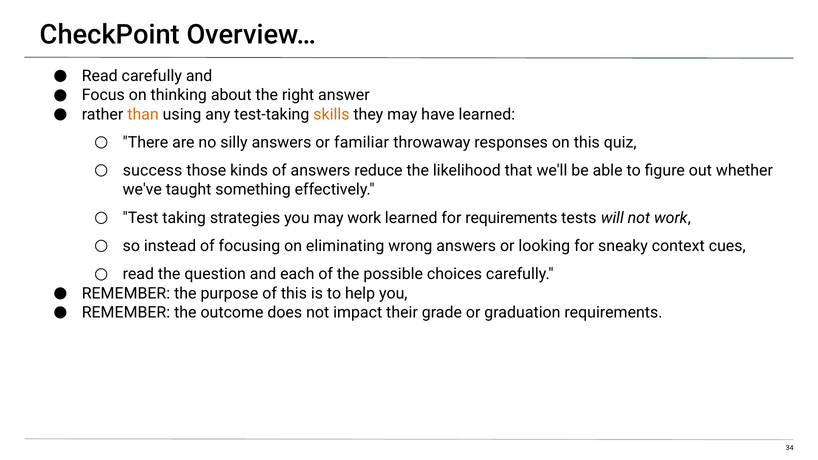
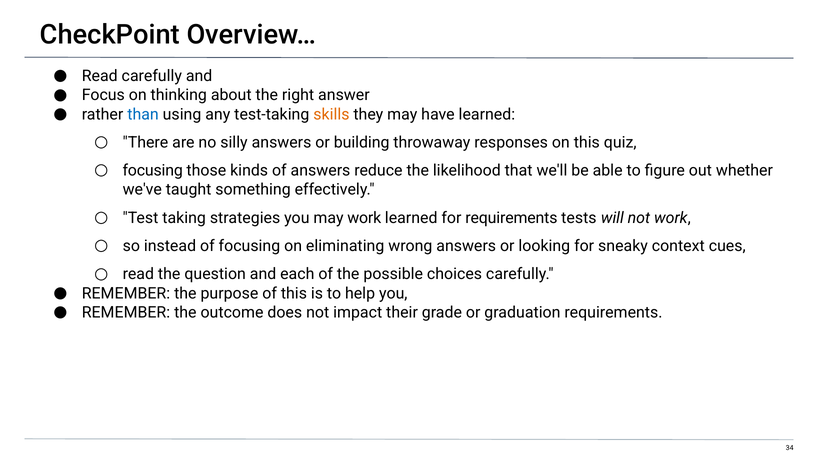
than colour: orange -> blue
familiar: familiar -> building
success at (153, 171): success -> focusing
